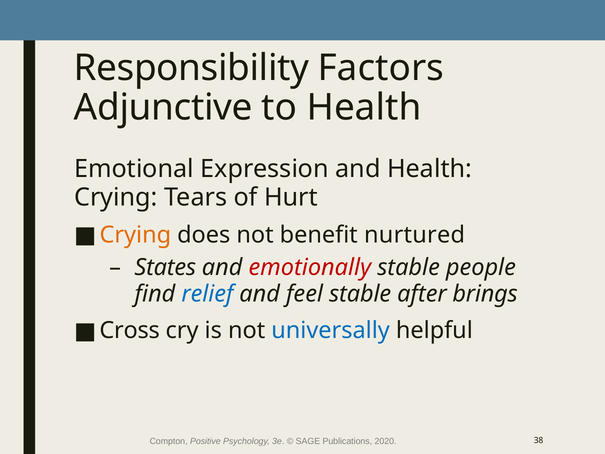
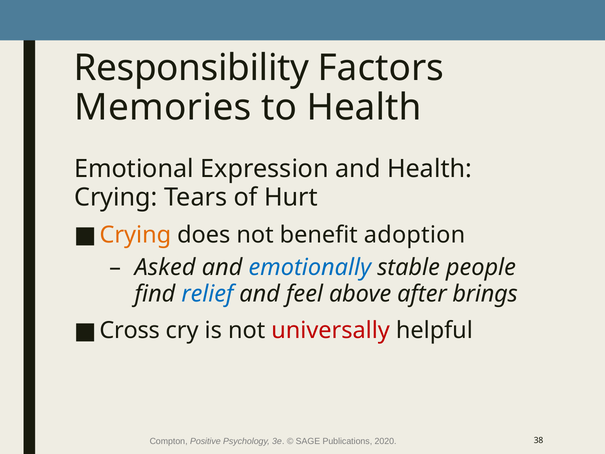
Adjunctive: Adjunctive -> Memories
nurtured: nurtured -> adoption
States: States -> Asked
emotionally colour: red -> blue
feel stable: stable -> above
universally colour: blue -> red
